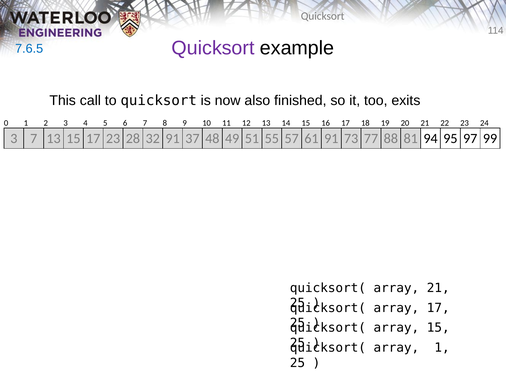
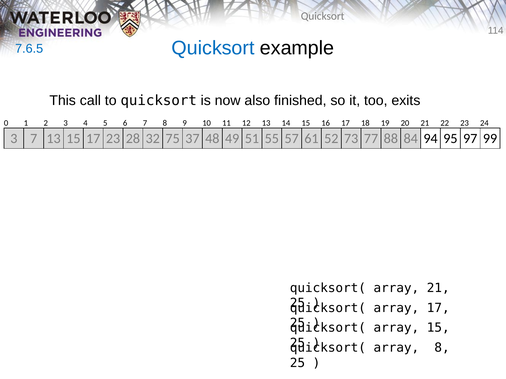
Quicksort at (213, 48) colour: purple -> blue
32 91: 91 -> 75
61 91: 91 -> 52
81: 81 -> 84
array 1: 1 -> 8
